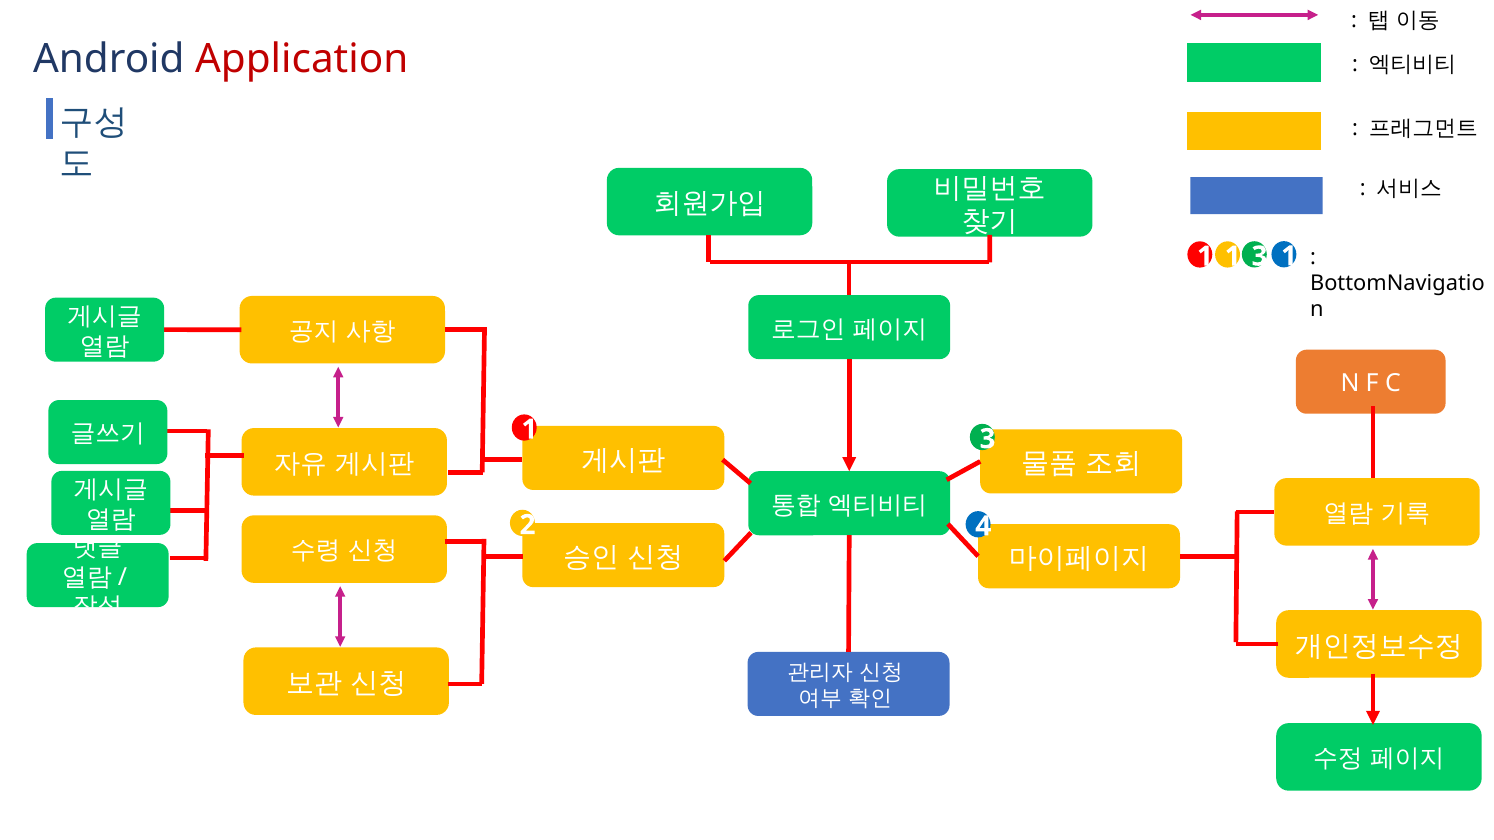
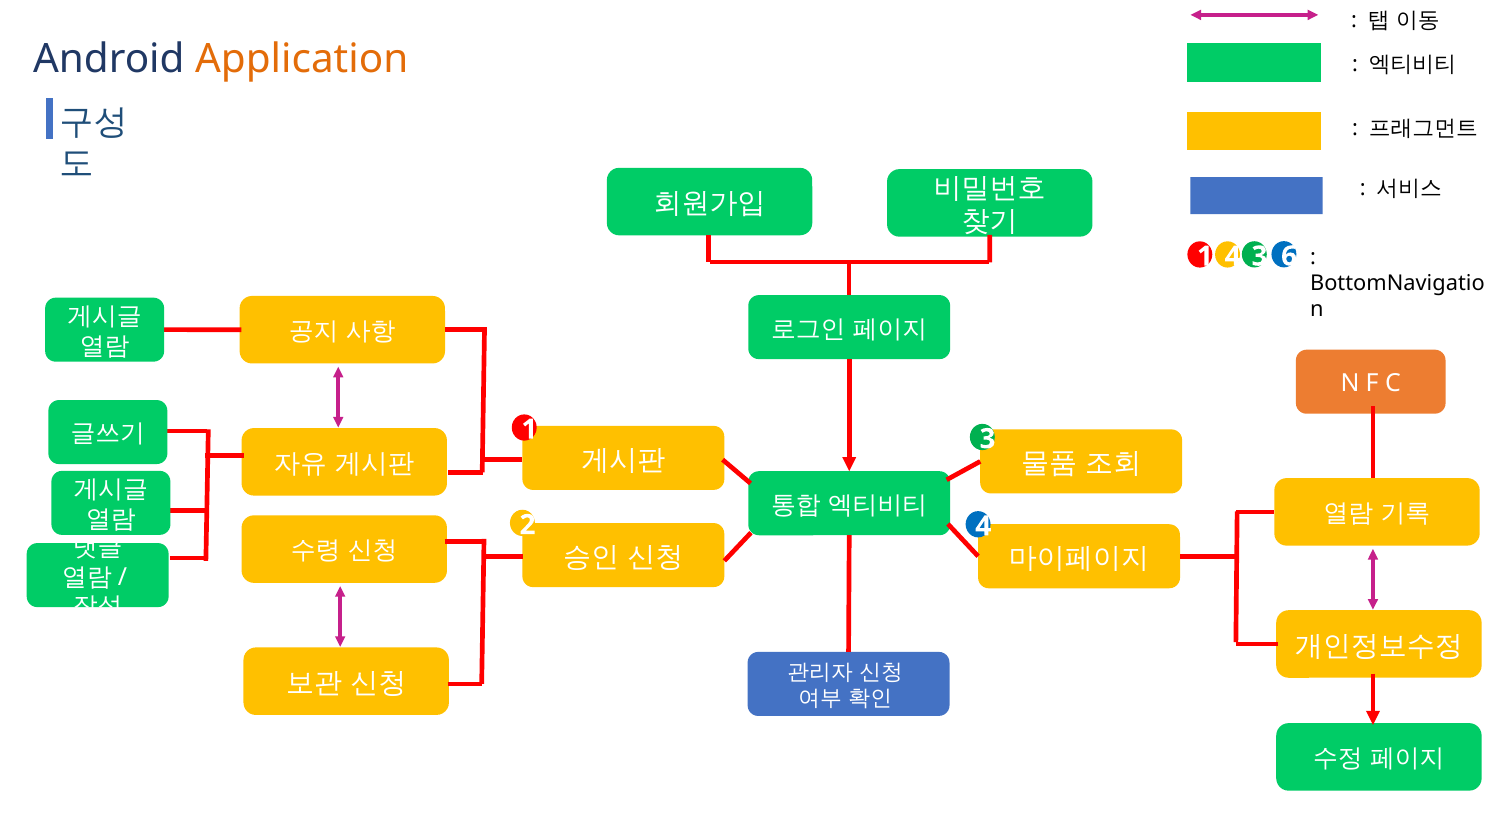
Application colour: red -> orange
1 1: 1 -> 4
3 1: 1 -> 6
